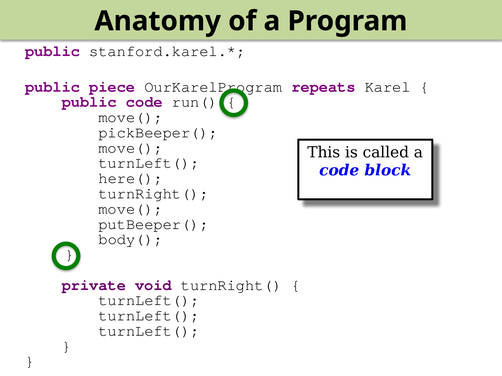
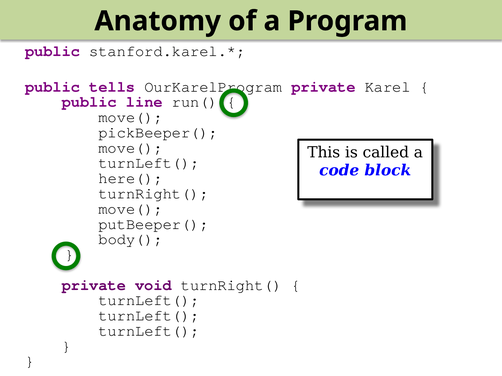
piece: piece -> tells
repeats at (323, 87): repeats -> private
public code: code -> line
